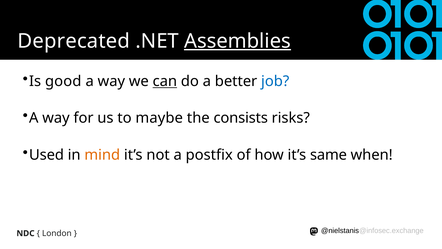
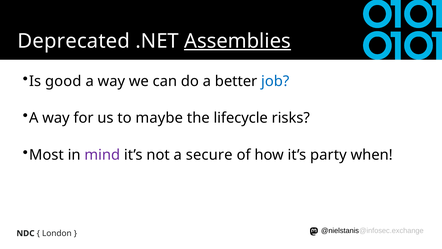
can underline: present -> none
consists: consists -> lifecycle
Used: Used -> Most
mind colour: orange -> purple
postfix: postfix -> secure
same: same -> party
